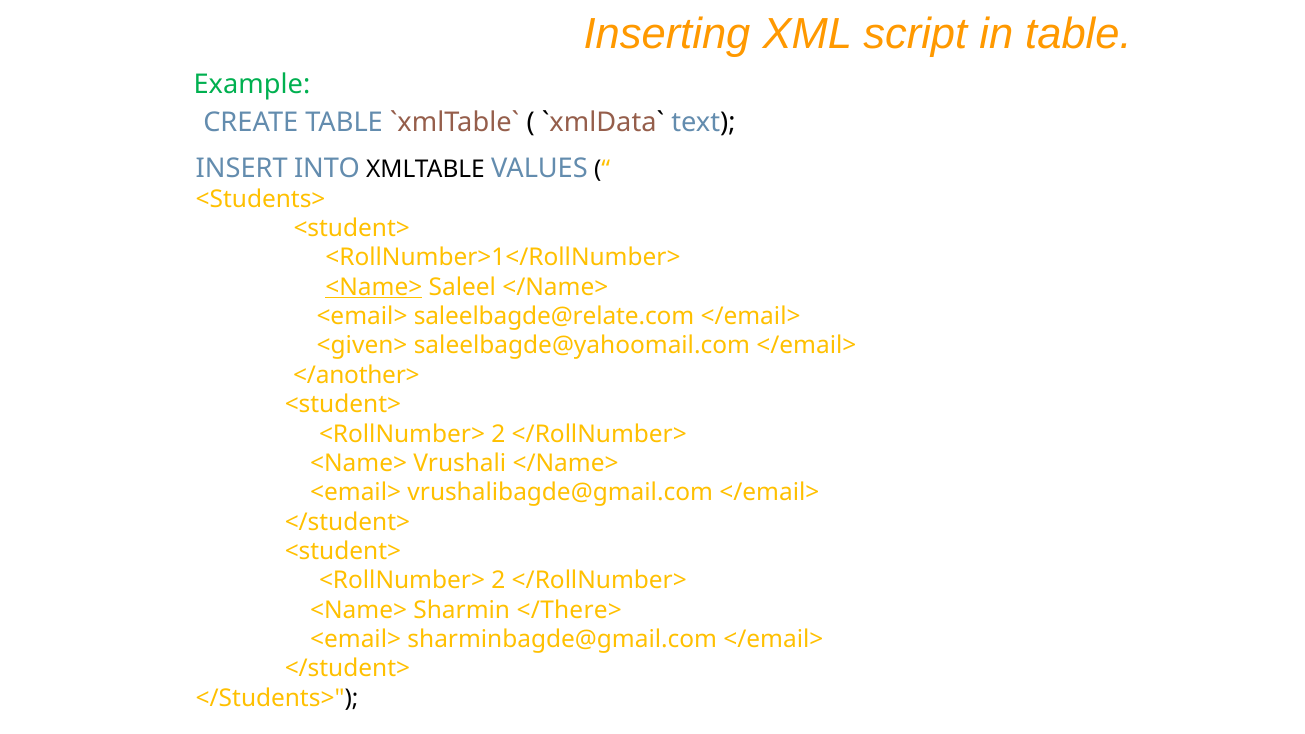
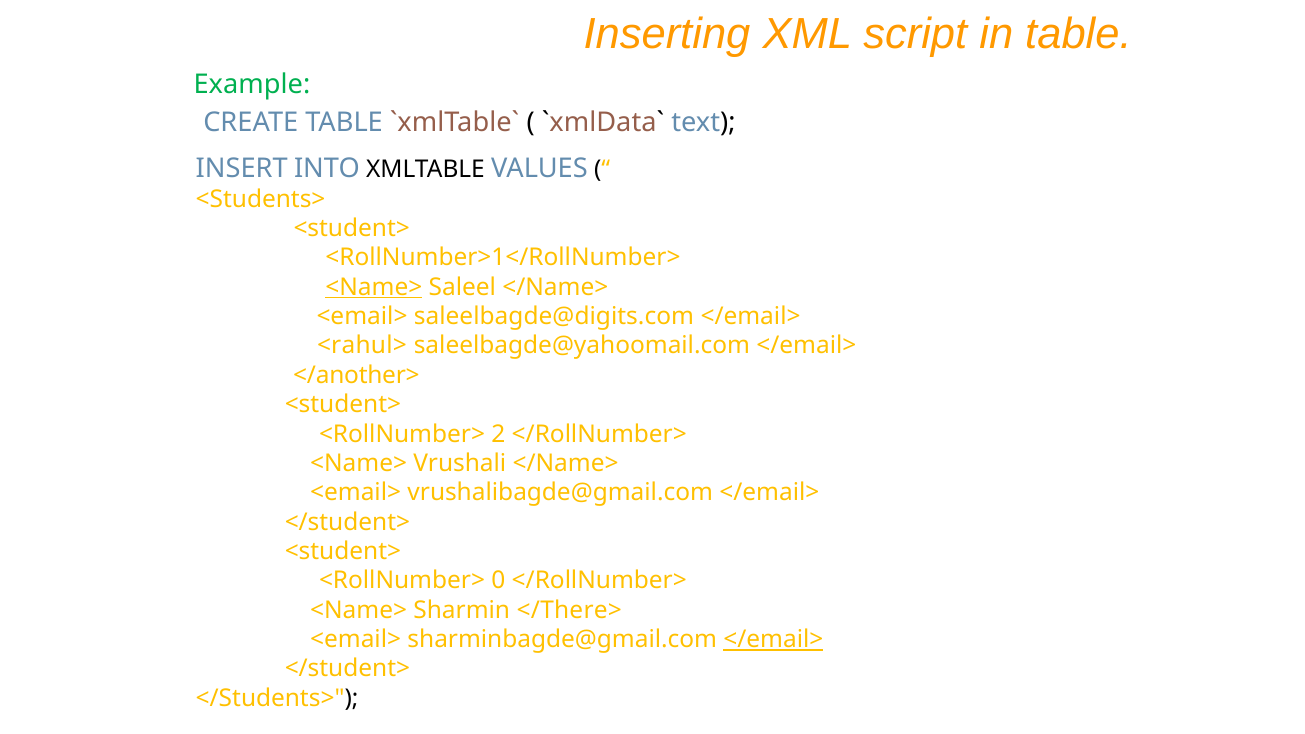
saleelbagde@relate.com: saleelbagde@relate.com -> saleelbagde@digits.com
<given>: <given> -> <rahul>
2 at (498, 581): 2 -> 0
</email> at (773, 640) underline: none -> present
